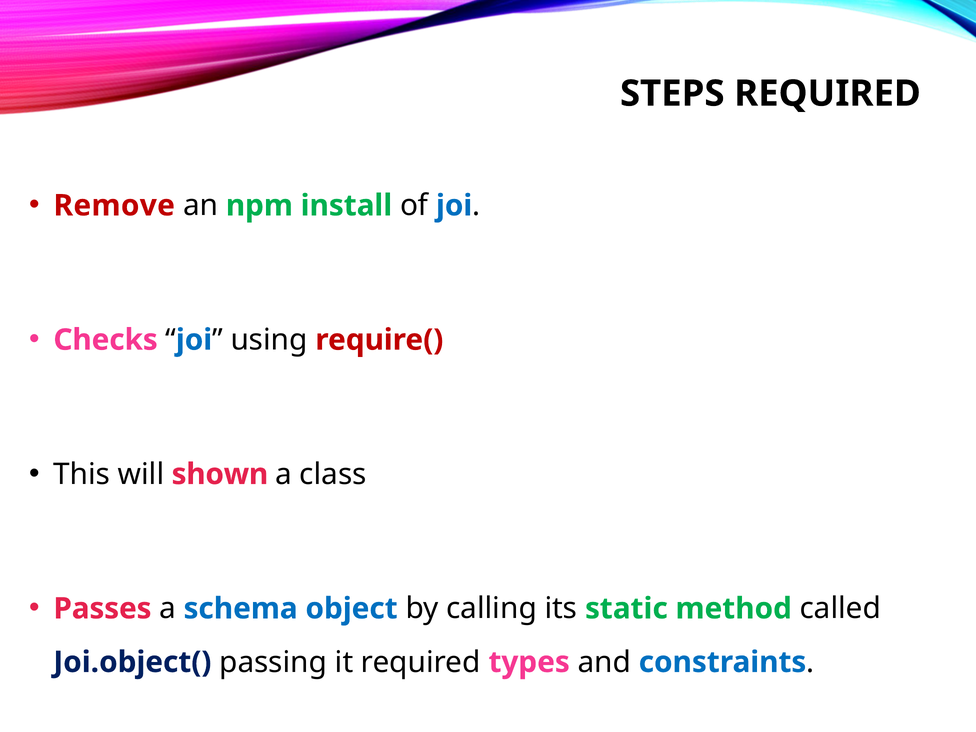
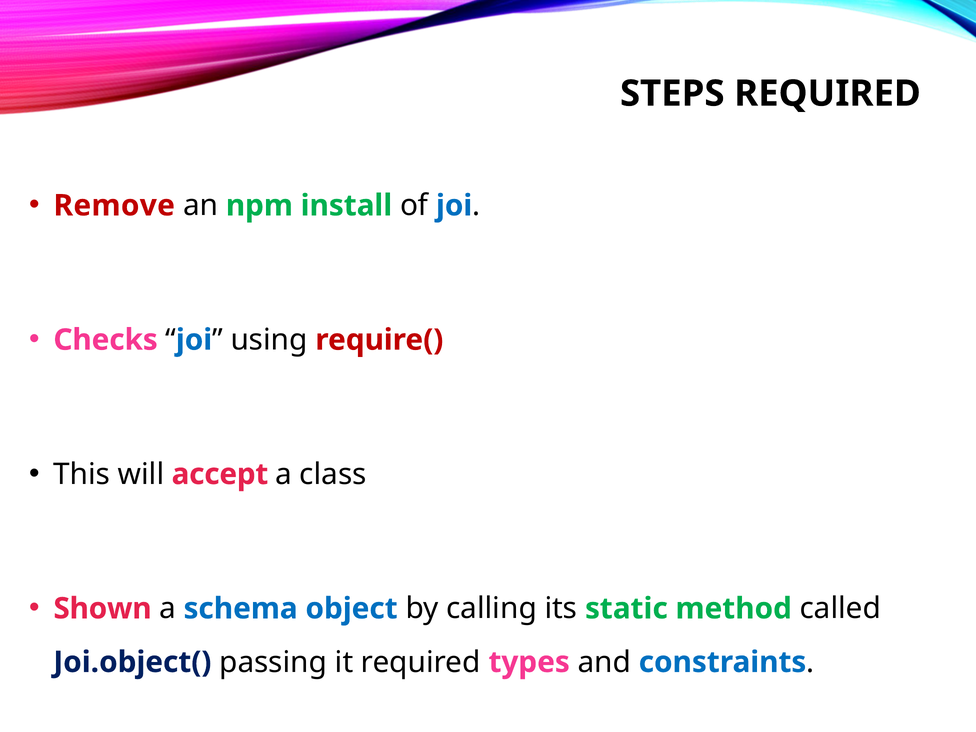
shown: shown -> accept
Passes: Passes -> Shown
